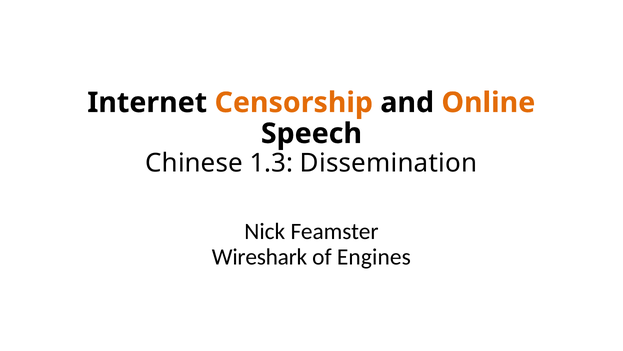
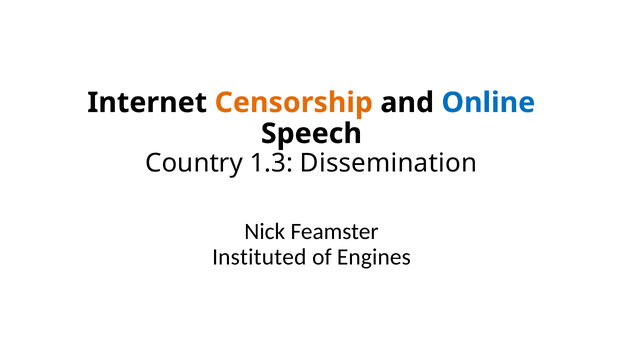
Online colour: orange -> blue
Chinese: Chinese -> Country
Wireshark: Wireshark -> Instituted
